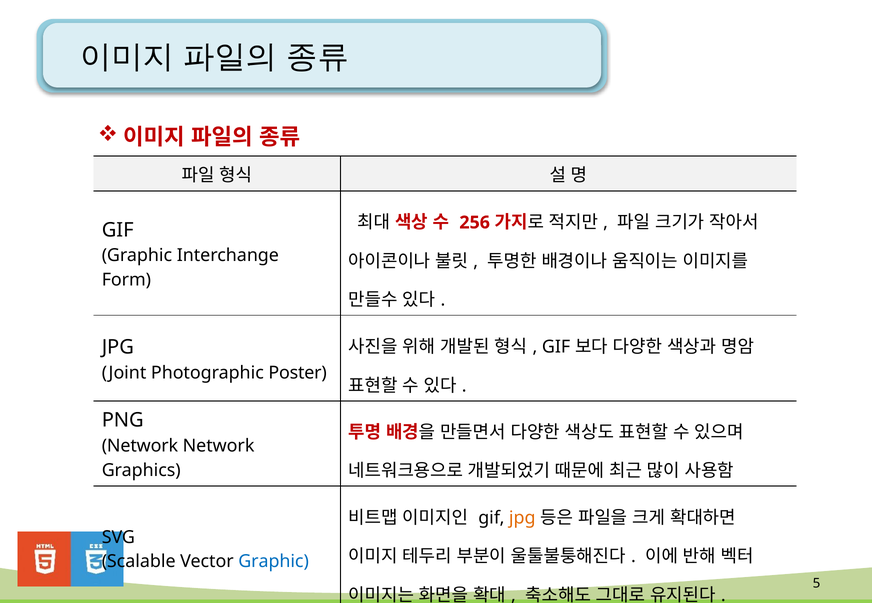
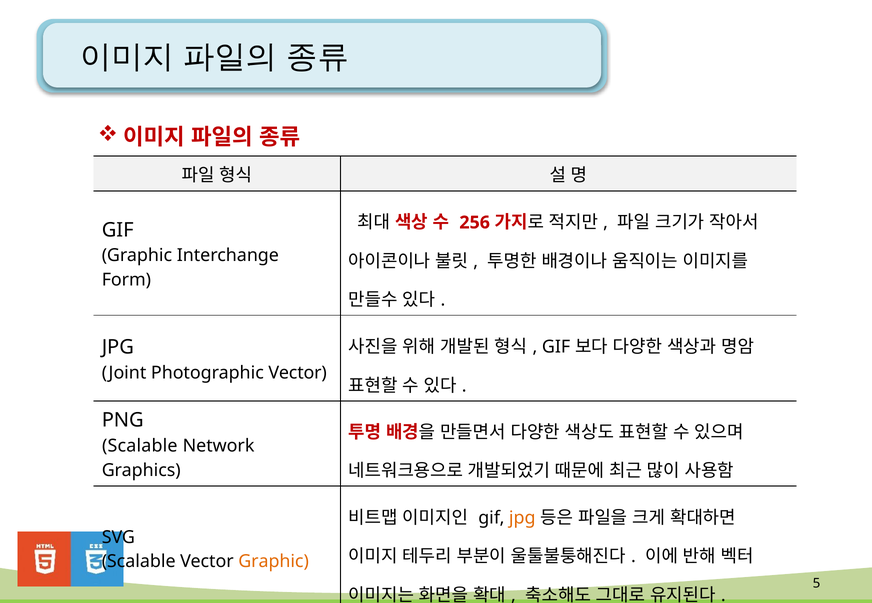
Photographic Poster: Poster -> Vector
Network at (140, 447): Network -> Scalable
Graphic at (274, 562) colour: blue -> orange
